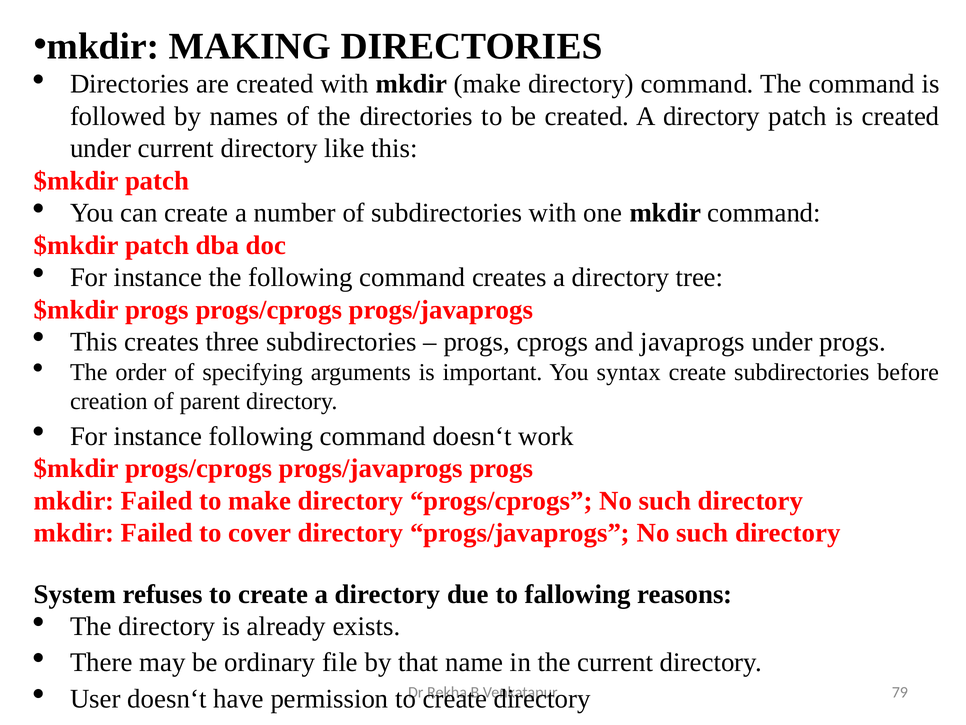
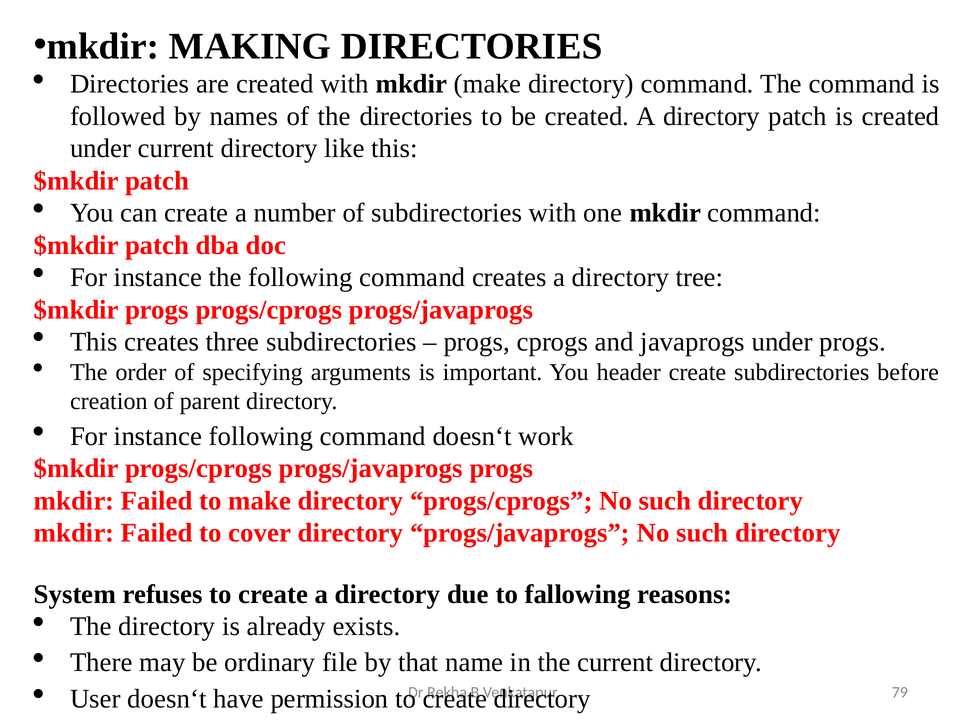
syntax: syntax -> header
